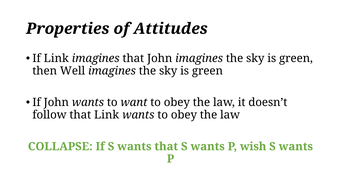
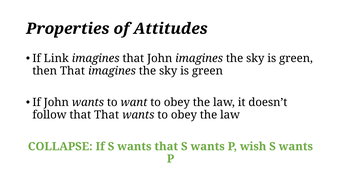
then Well: Well -> That
that Link: Link -> That
